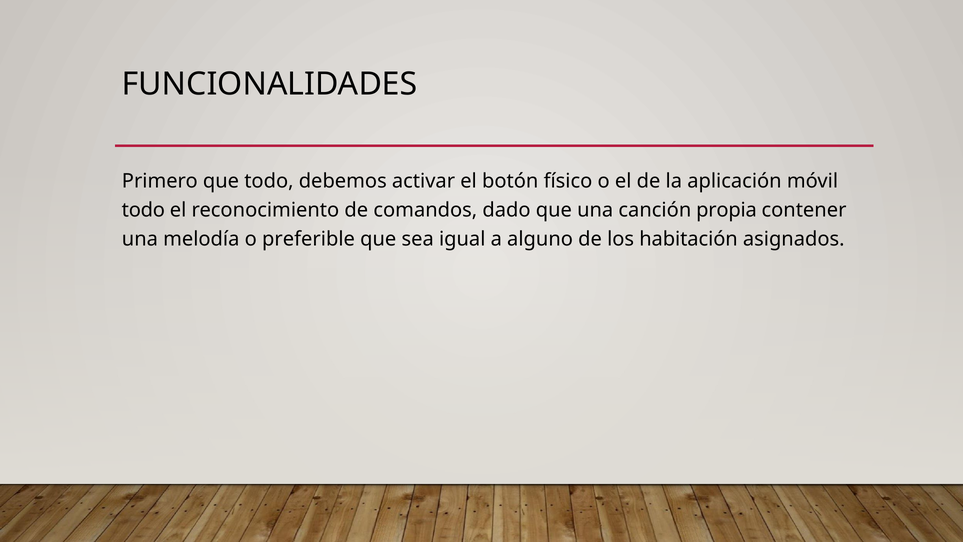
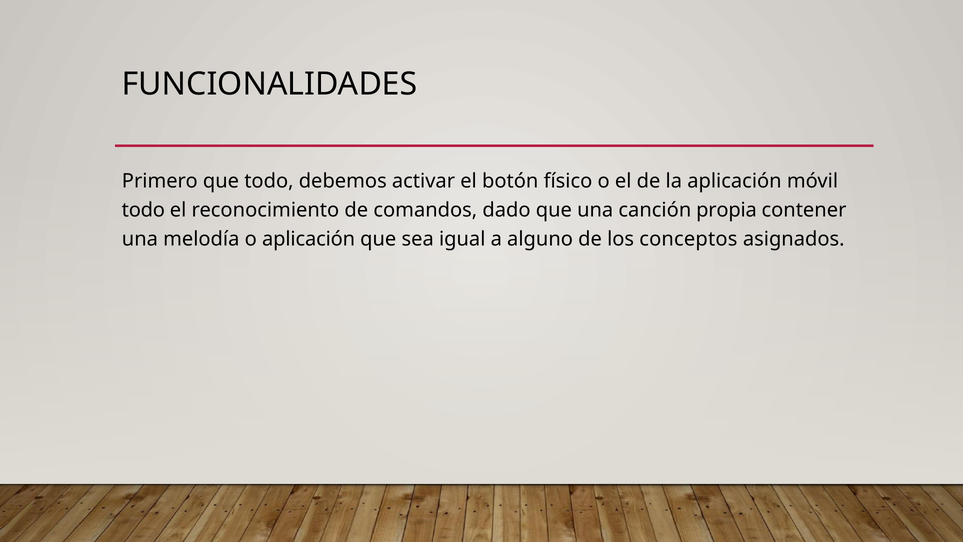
o preferible: preferible -> aplicación
habitación: habitación -> conceptos
